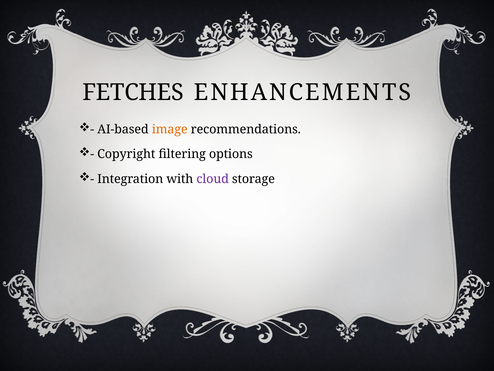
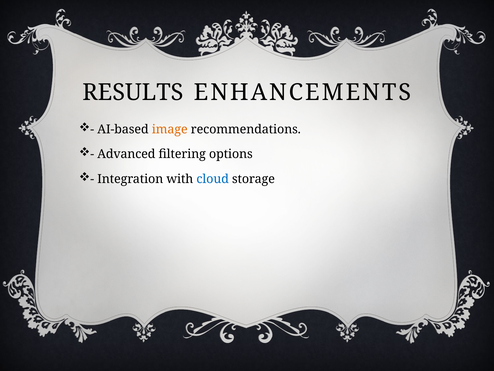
FETCHES: FETCHES -> RESULTS
Copyright: Copyright -> Advanced
cloud colour: purple -> blue
